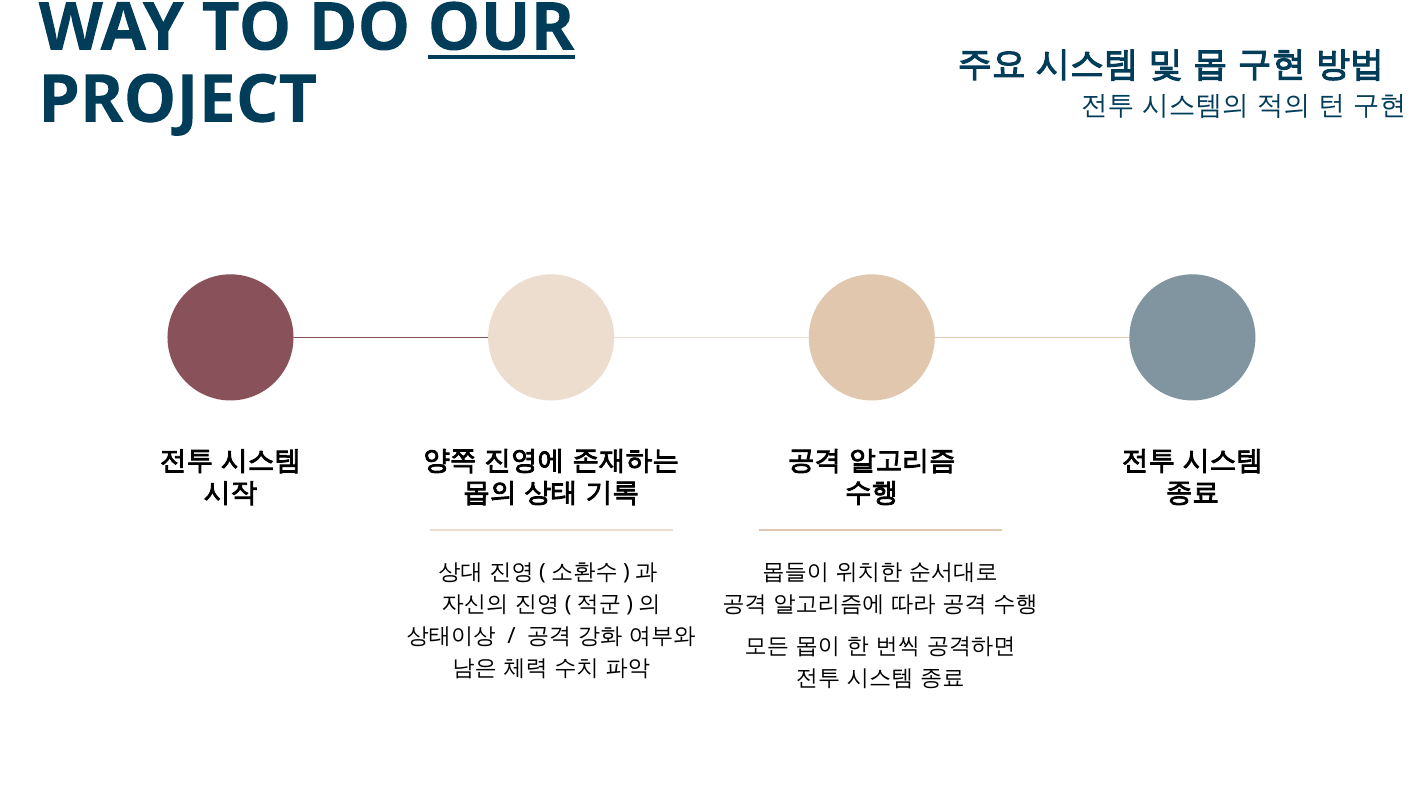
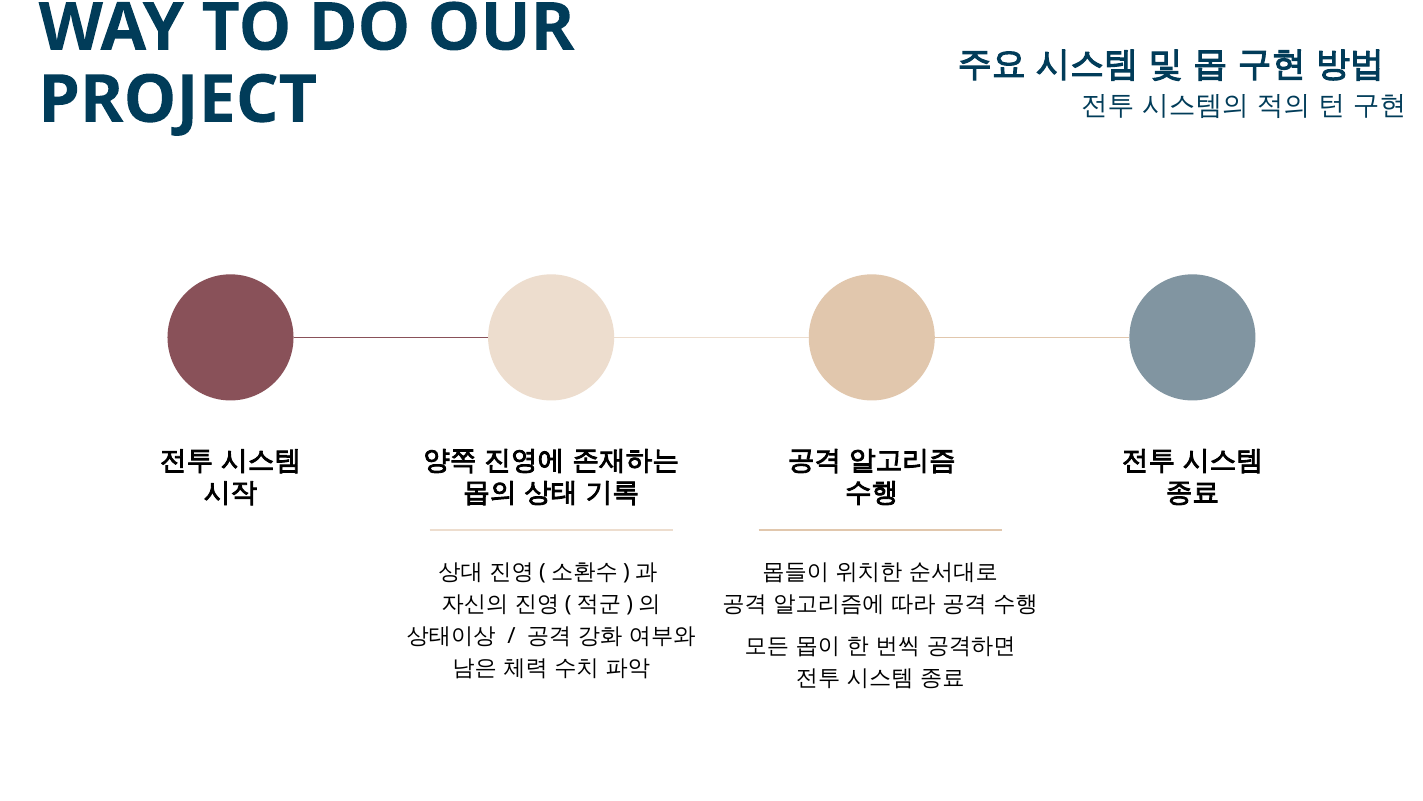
OUR underline: present -> none
